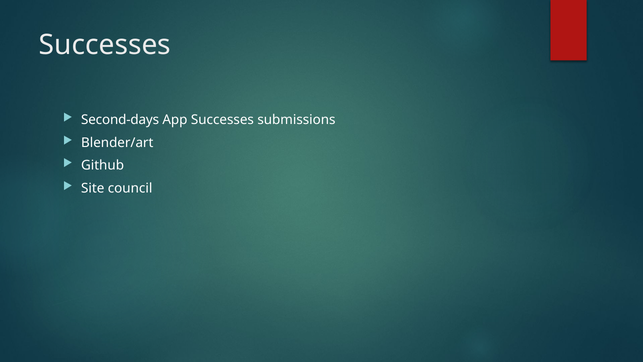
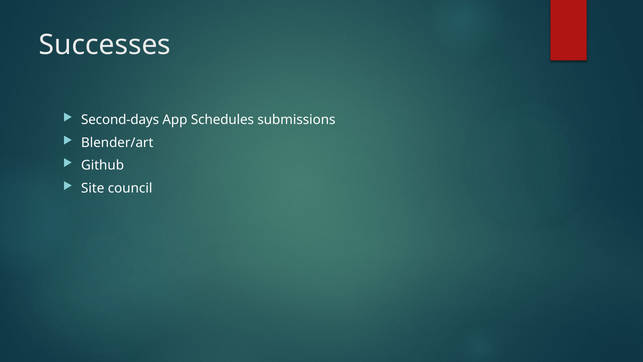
App Successes: Successes -> Schedules
